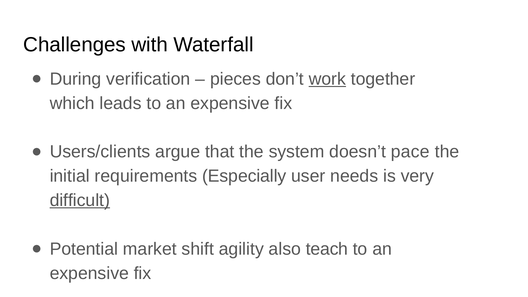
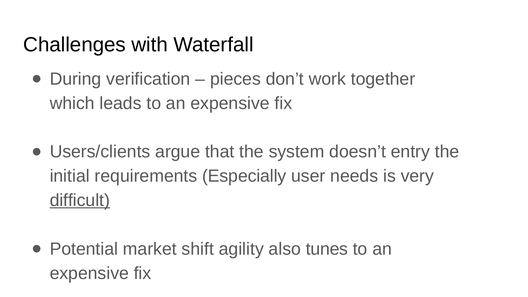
work underline: present -> none
pace: pace -> entry
teach: teach -> tunes
